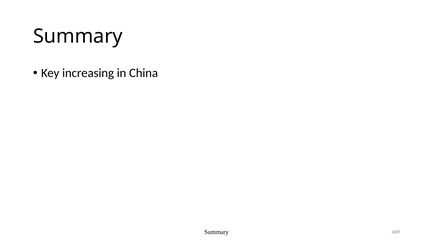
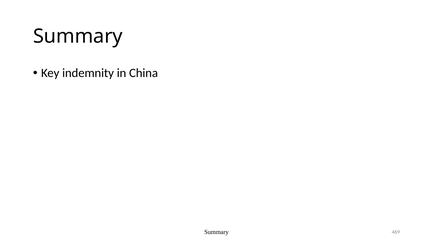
increasing: increasing -> indemnity
